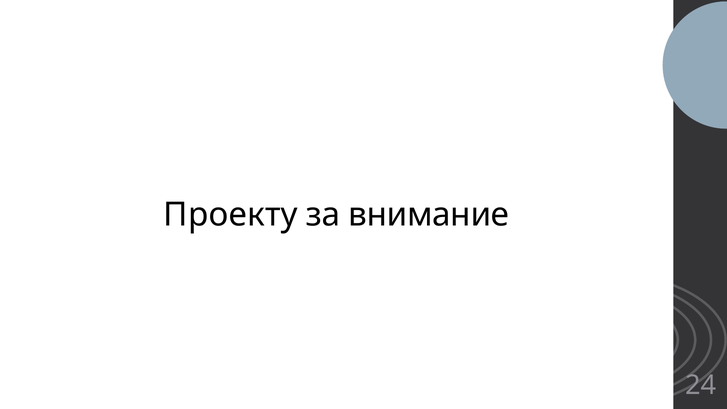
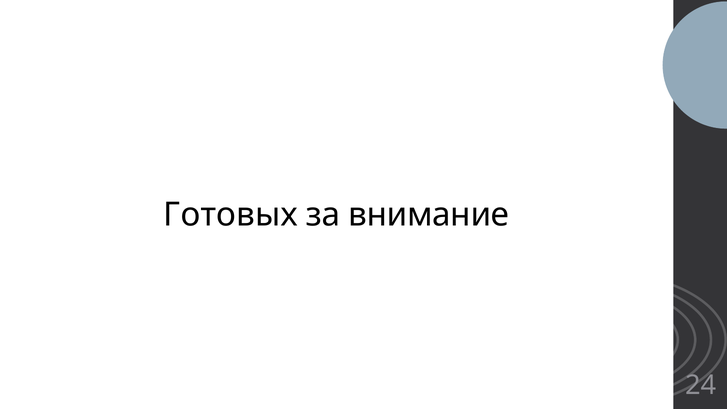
Проекту: Проекту -> Готовых
